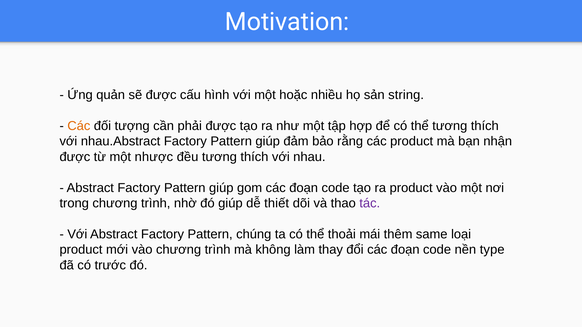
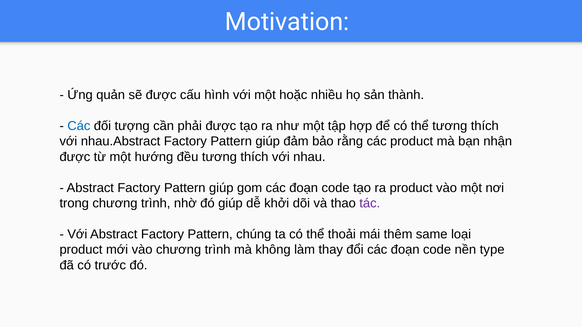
string: string -> thành
Các at (79, 126) colour: orange -> blue
nhược: nhược -> hướng
thiết: thiết -> khởi
